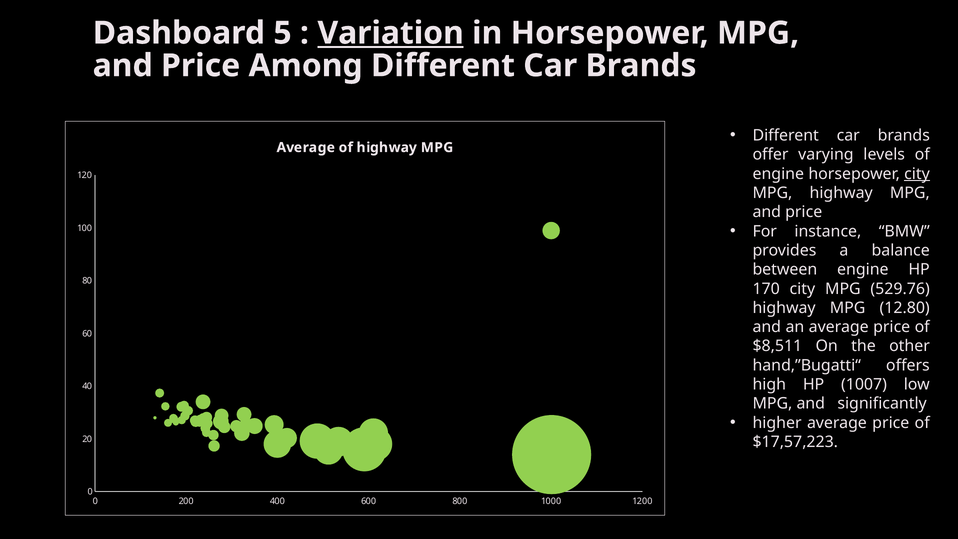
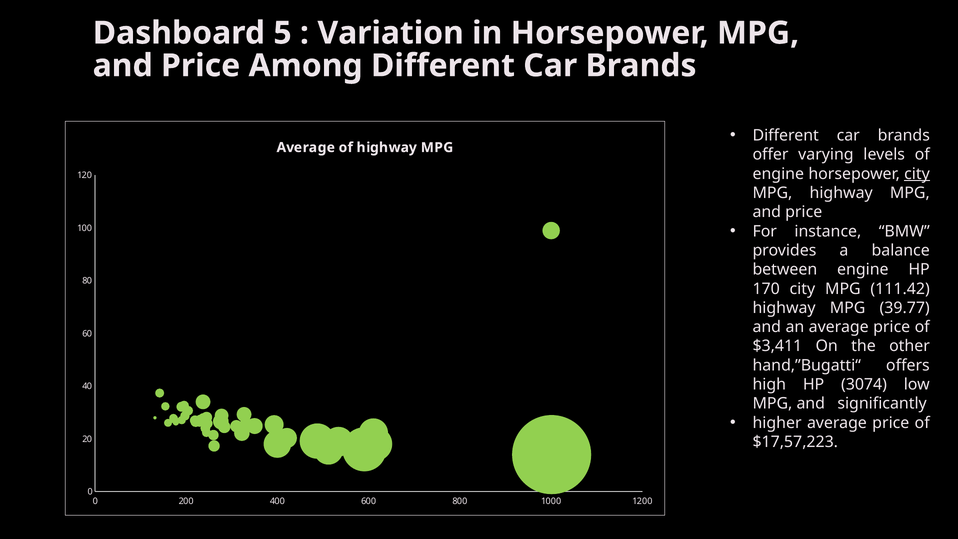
Variation underline: present -> none
529.76: 529.76 -> 111.42
12.80: 12.80 -> 39.77
$8,511: $8,511 -> $3,411
1007: 1007 -> 3074
